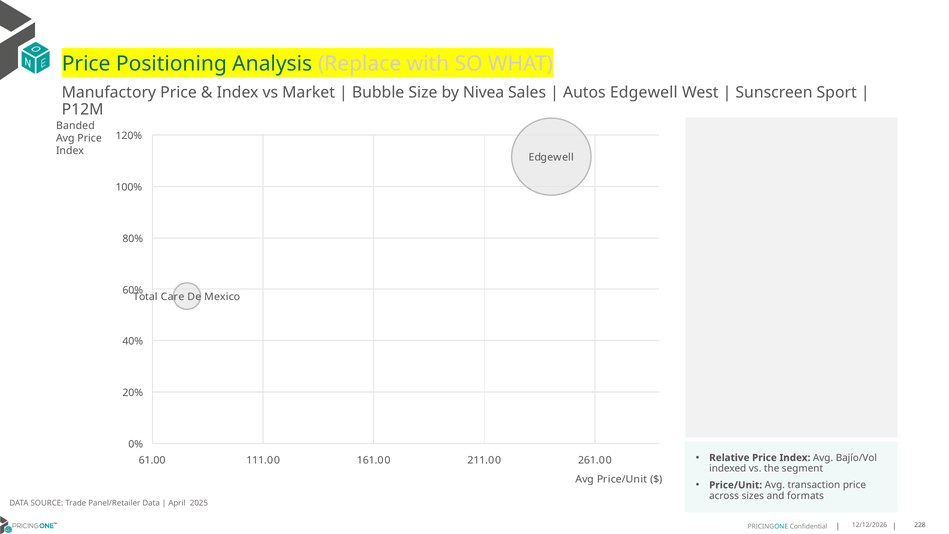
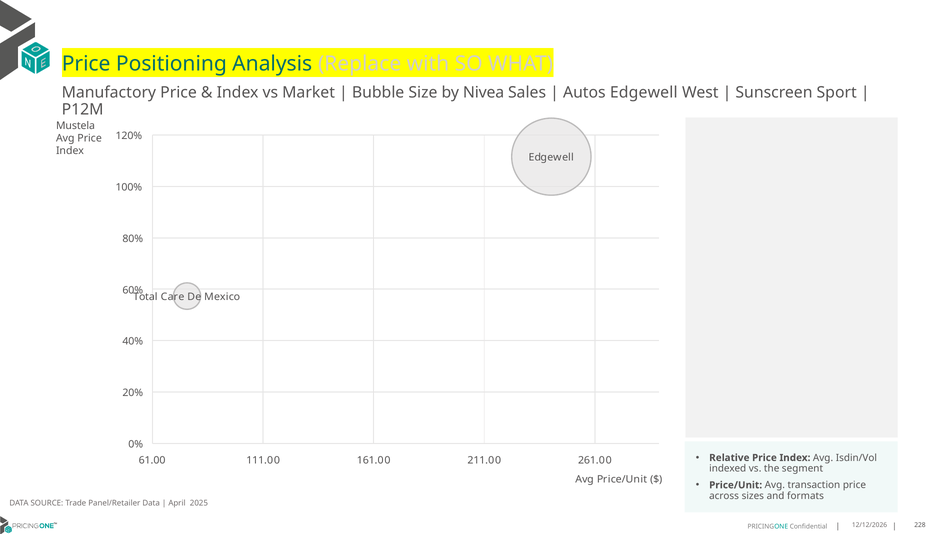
Banded: Banded -> Mustela
Bajío/Vol: Bajío/Vol -> Isdin/Vol
